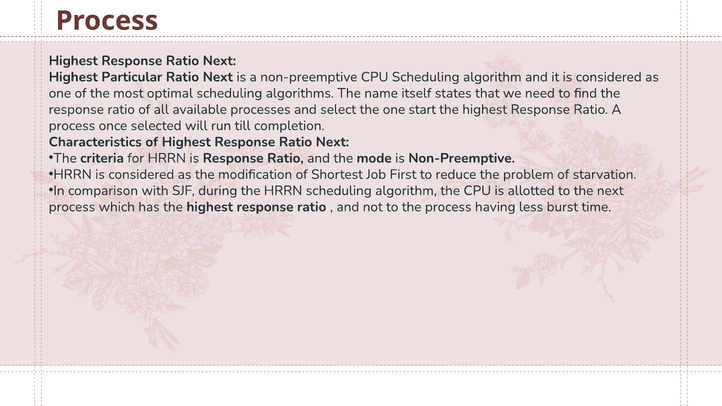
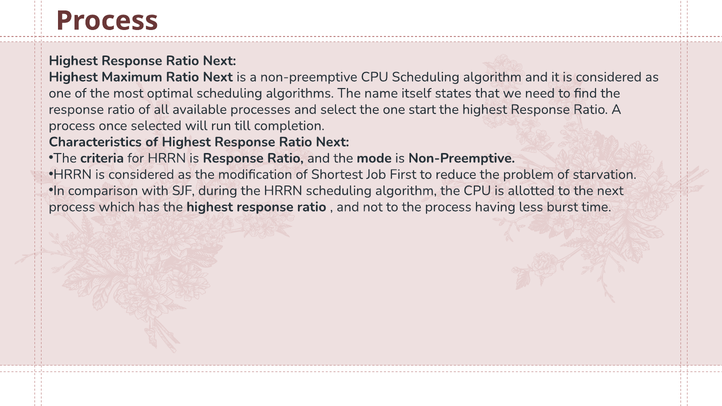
Particular: Particular -> Maximum
